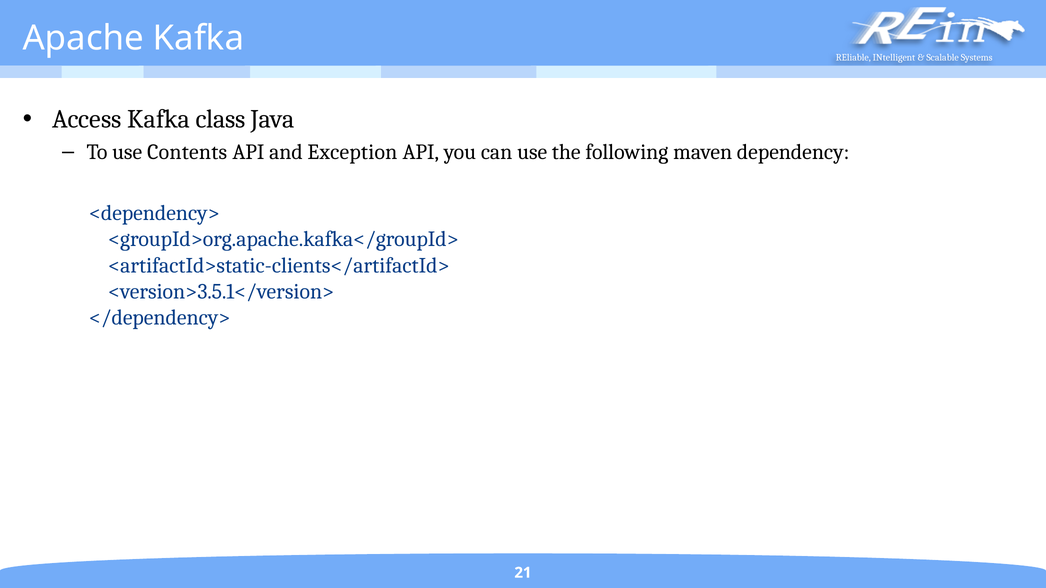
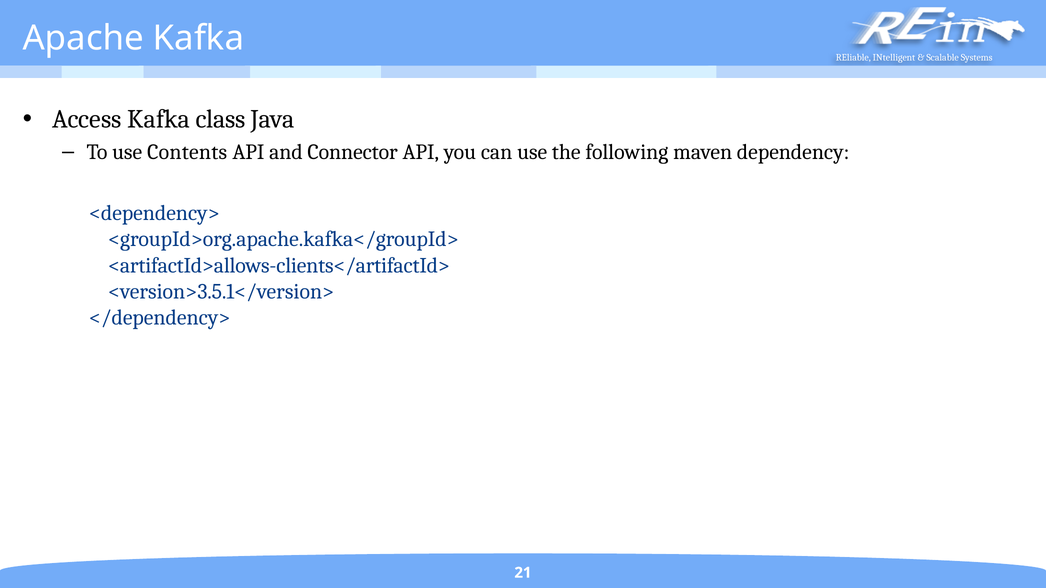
Exception: Exception -> Connector
<artifactId>static-clients</artifactId>: <artifactId>static-clients</artifactId> -> <artifactId>allows-clients</artifactId>
